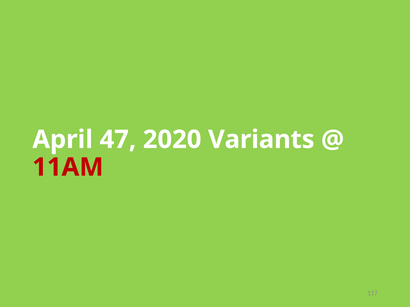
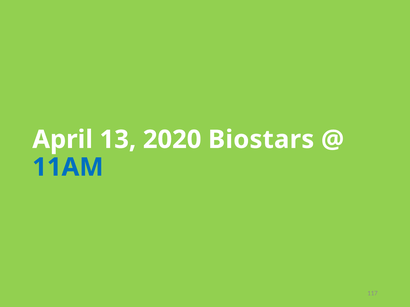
47: 47 -> 13
Variants: Variants -> Biostars
11AM colour: red -> blue
